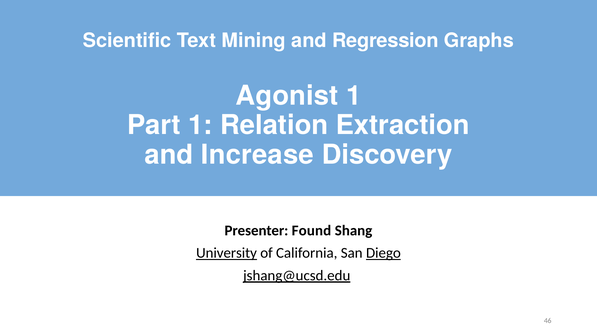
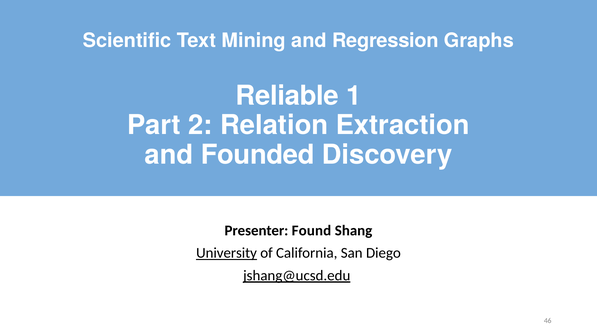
Agonist: Agonist -> Reliable
Part 1: 1 -> 2
Increase: Increase -> Founded
Diego underline: present -> none
